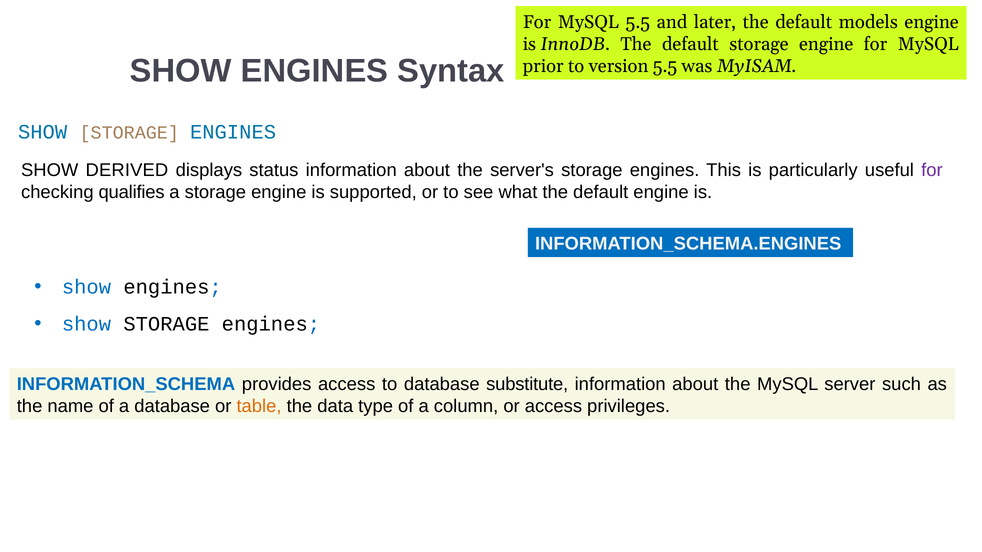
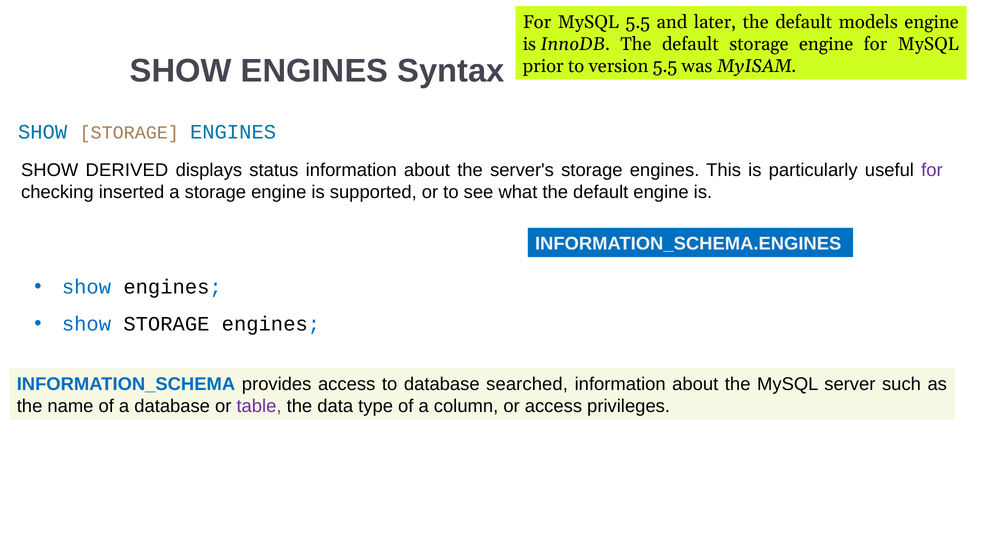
qualifies: qualifies -> inserted
substitute: substitute -> searched
table colour: orange -> purple
